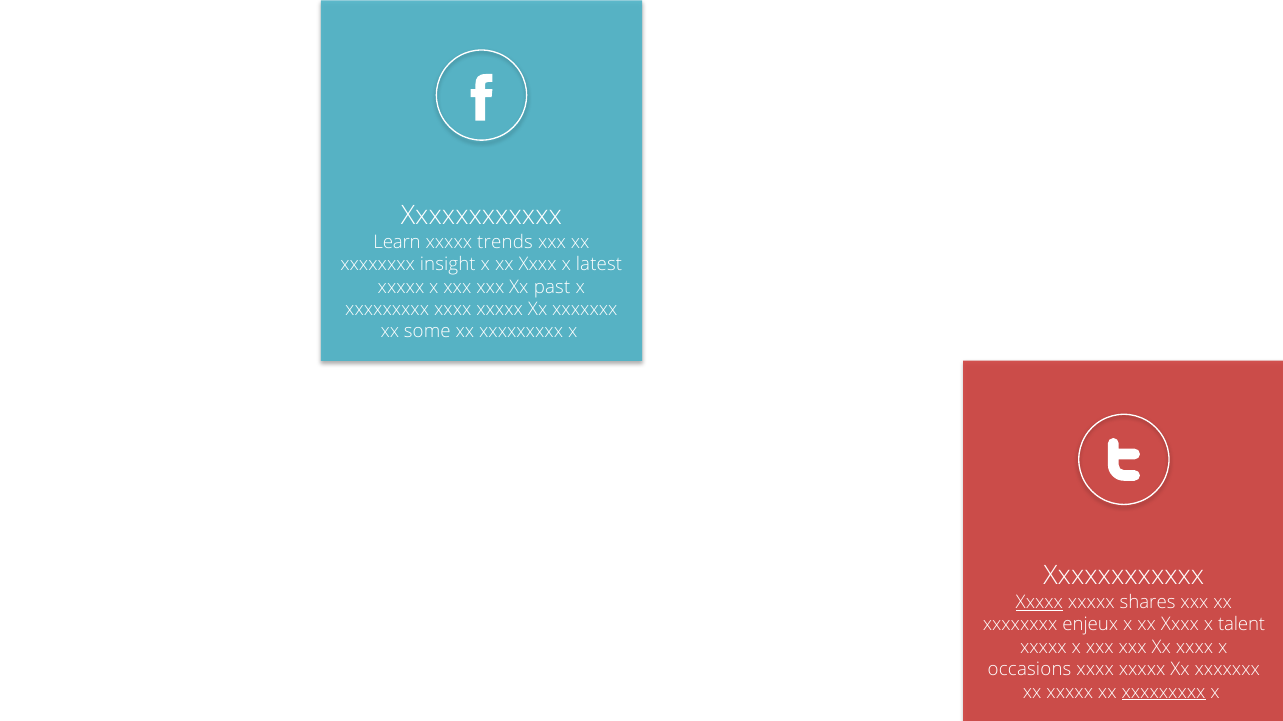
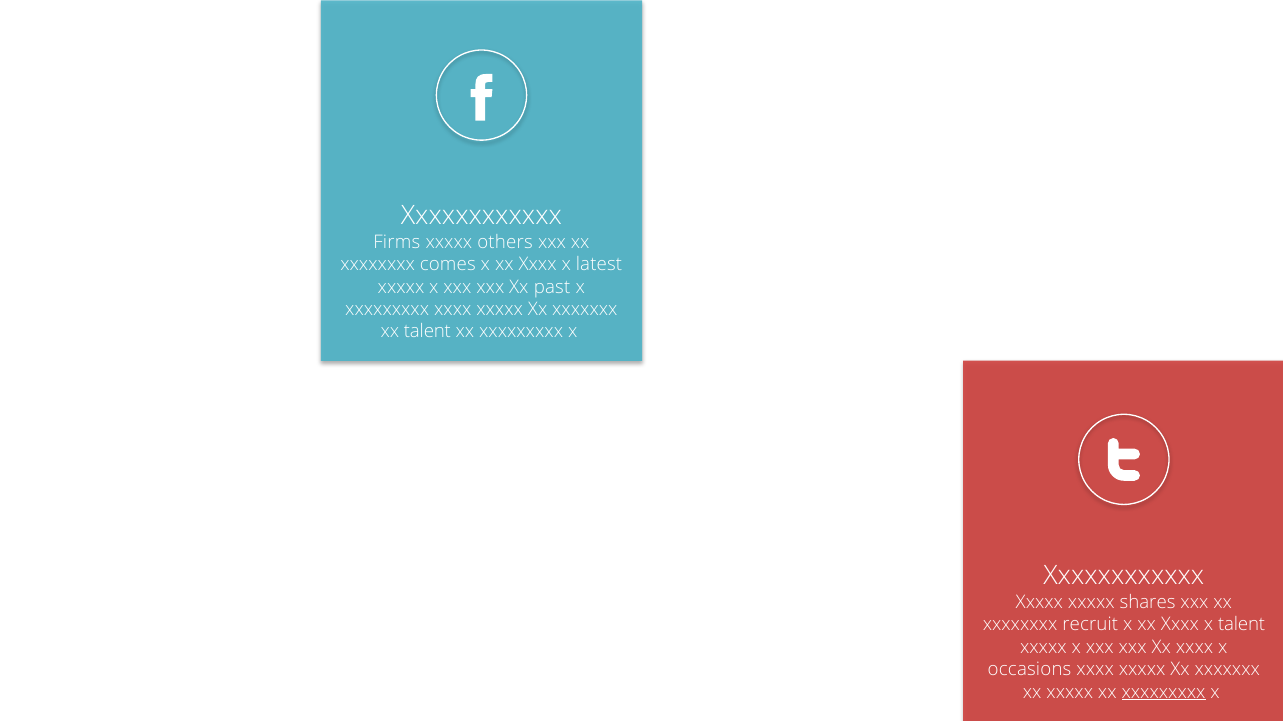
Learn: Learn -> Firms
trends: trends -> others
insight: insight -> comes
xx some: some -> talent
Xxxxx at (1039, 603) underline: present -> none
enjeux: enjeux -> recruit
